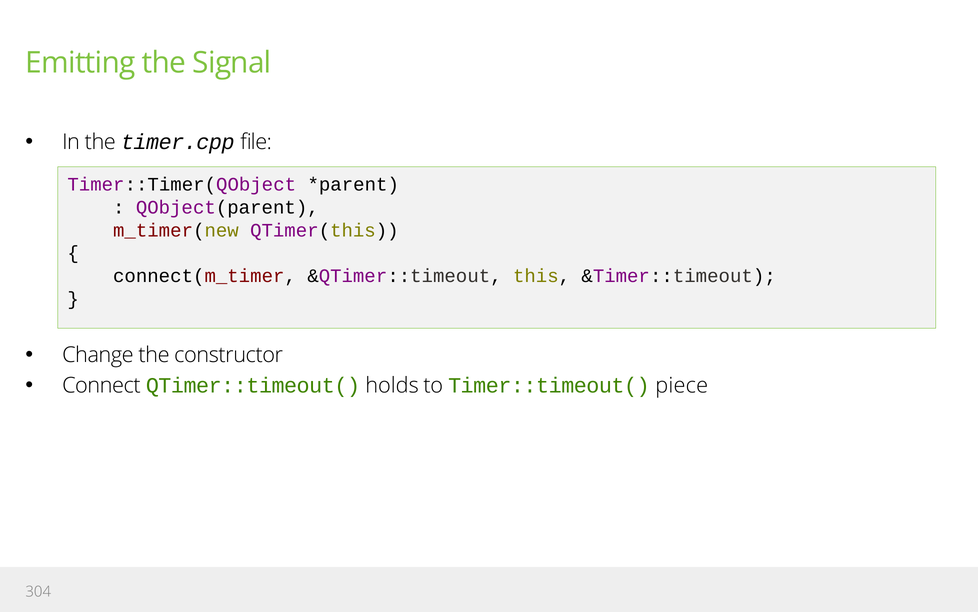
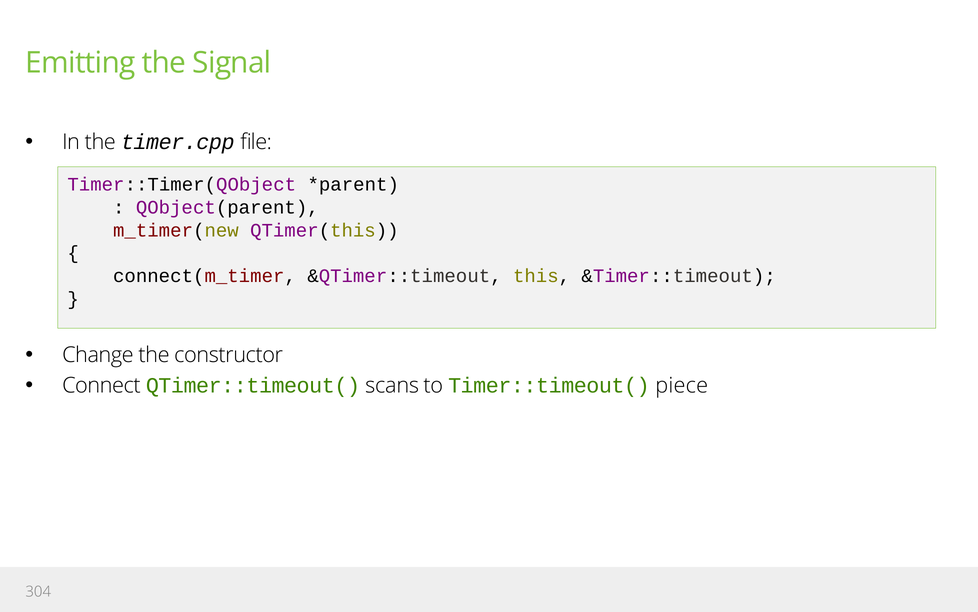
holds: holds -> scans
